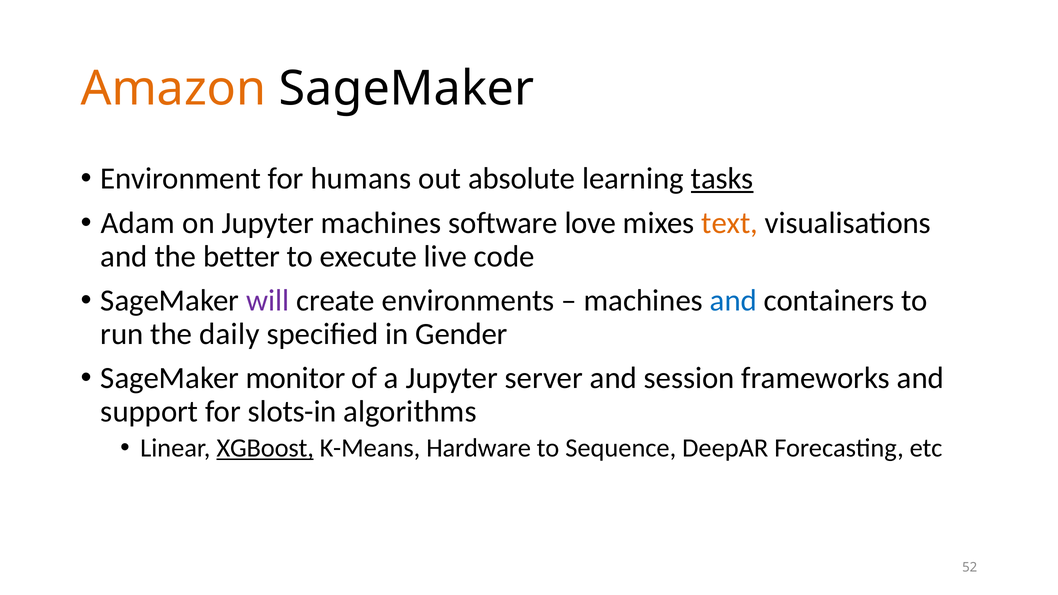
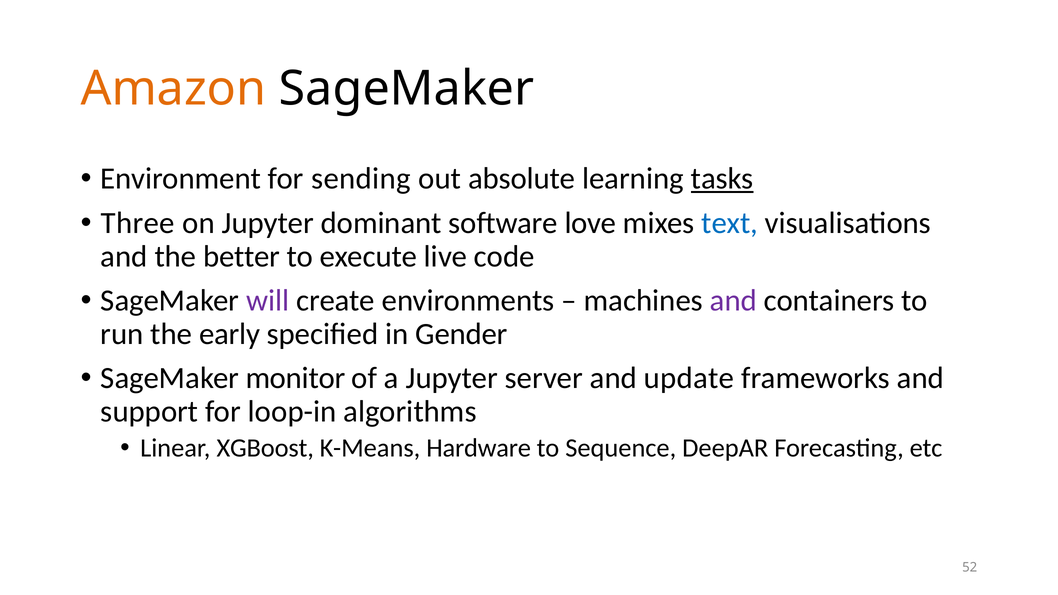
humans: humans -> sending
Adam: Adam -> Three
Jupyter machines: machines -> dominant
text colour: orange -> blue
and at (733, 301) colour: blue -> purple
daily: daily -> early
session: session -> update
slots-in: slots-in -> loop-in
XGBoost underline: present -> none
